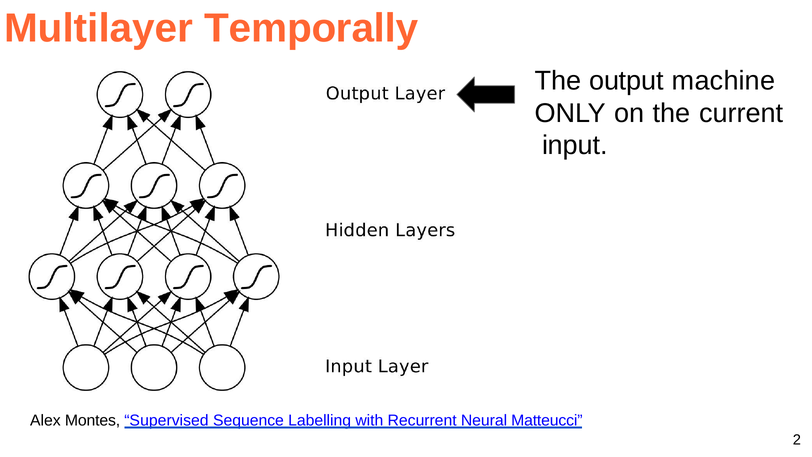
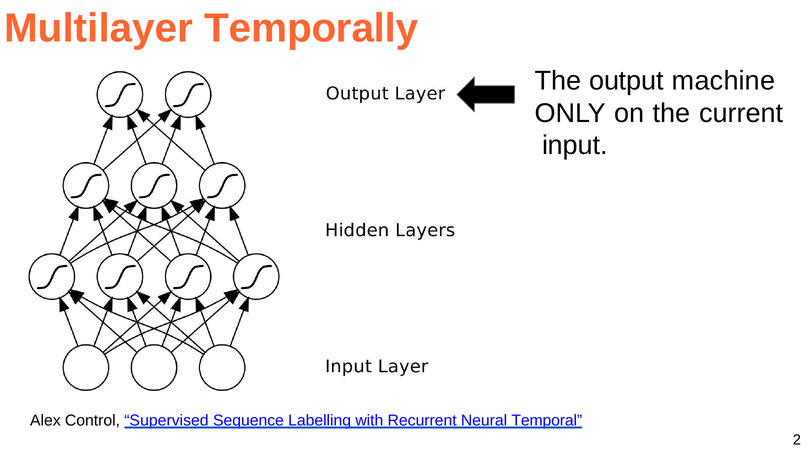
Montes: Montes -> Control
Matteucci: Matteucci -> Temporal
